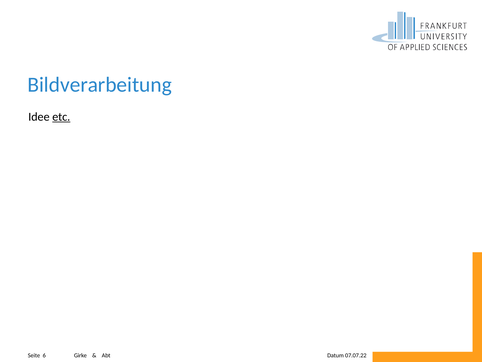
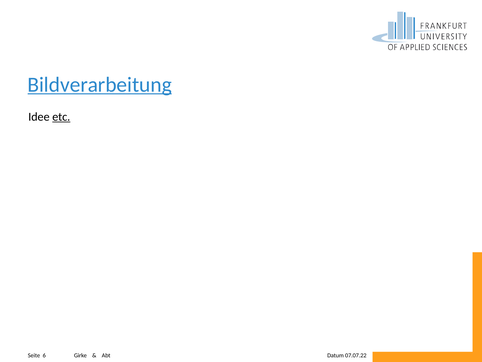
Bildverarbeitung underline: none -> present
